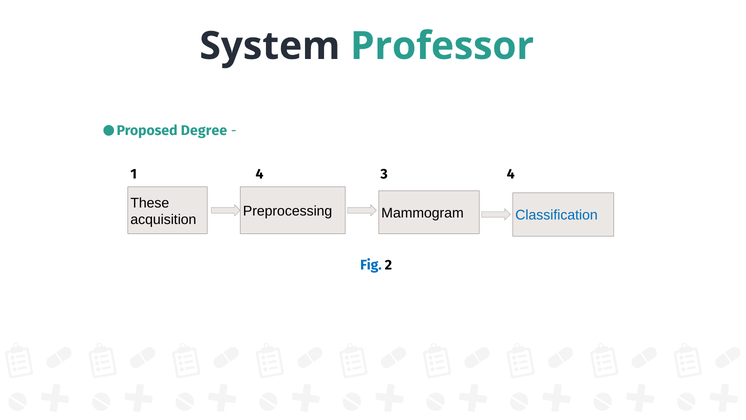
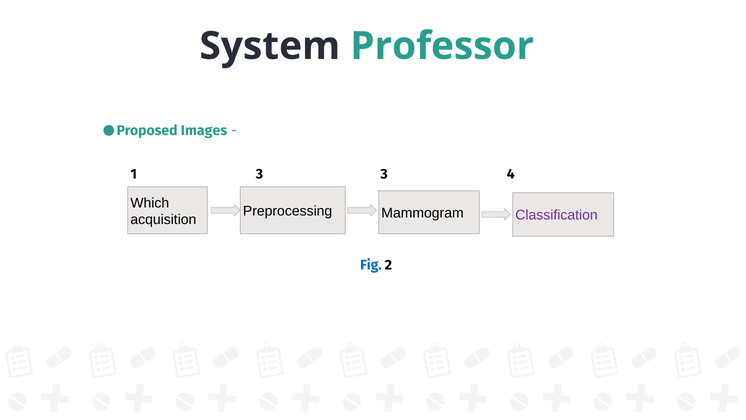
Degree: Degree -> Images
1 4: 4 -> 3
These: These -> Which
Classification colour: blue -> purple
